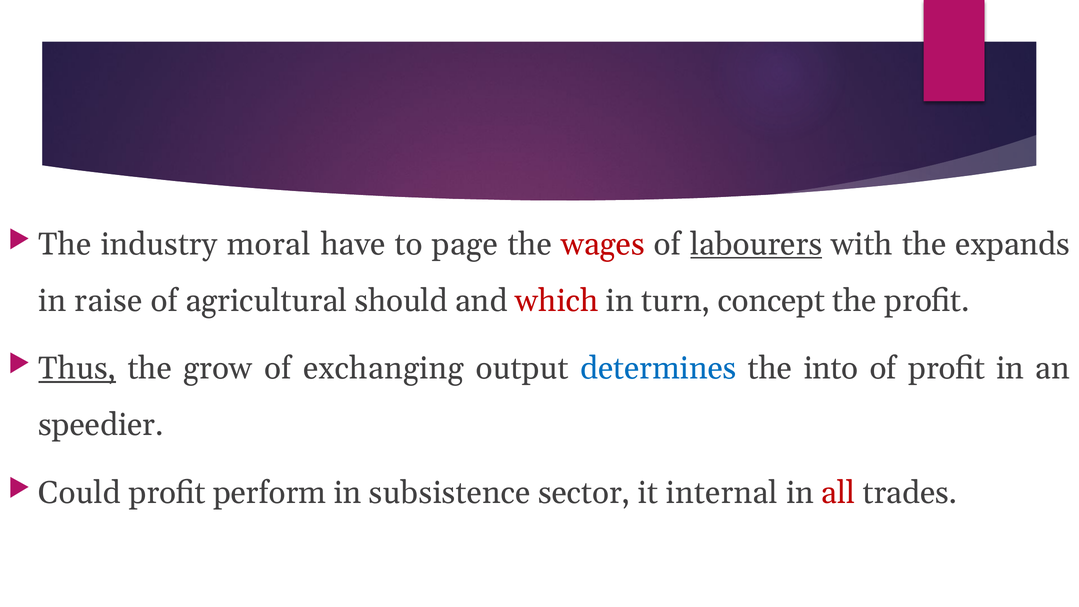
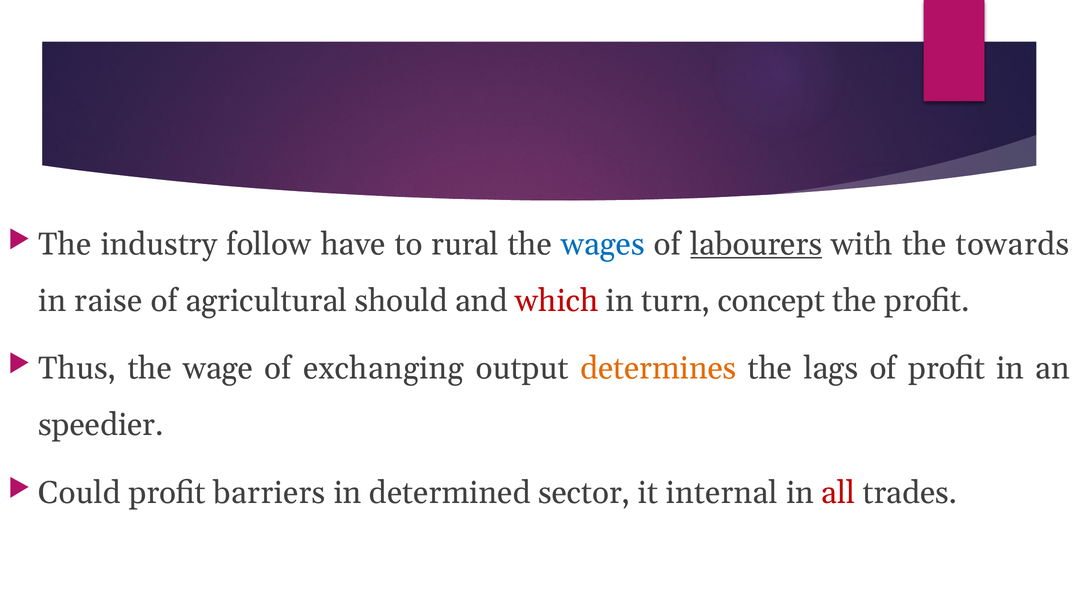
moral: moral -> follow
page: page -> rural
wages colour: red -> blue
expands: expands -> towards
Thus underline: present -> none
grow: grow -> wage
determines colour: blue -> orange
into: into -> lags
perform: perform -> barriers
subsistence: subsistence -> determined
